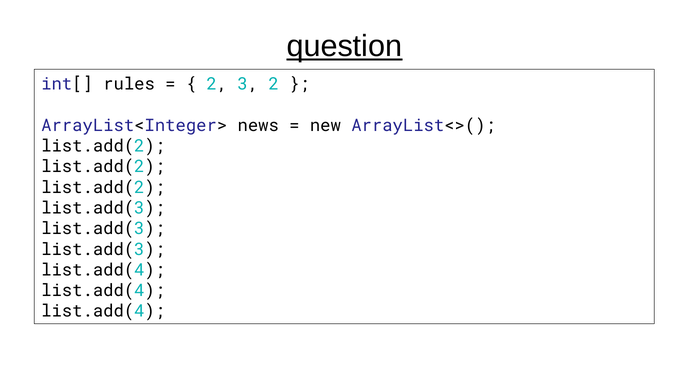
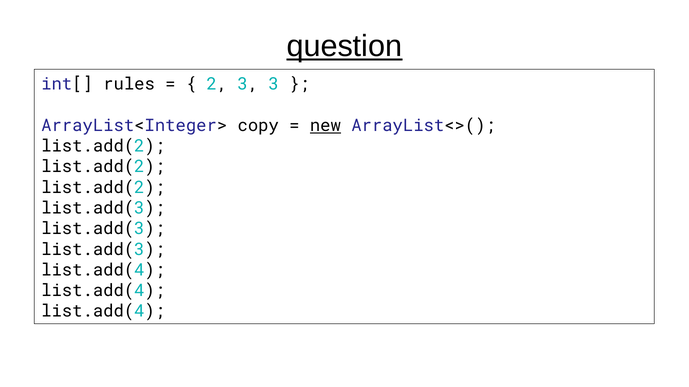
3 2: 2 -> 3
news: news -> copy
new underline: none -> present
